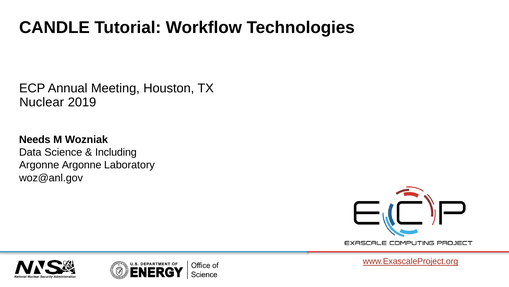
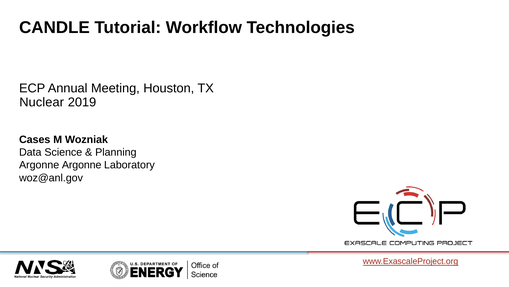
Needs: Needs -> Cases
Including: Including -> Planning
